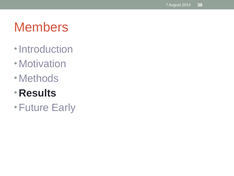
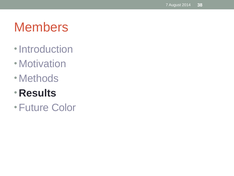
Early: Early -> Color
